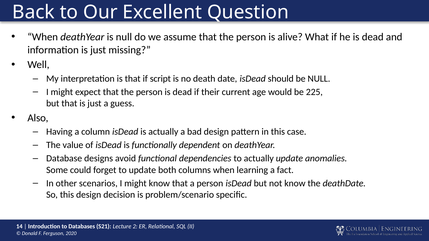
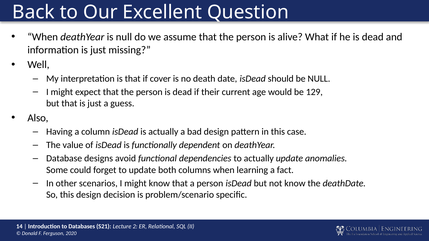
script: script -> cover
225: 225 -> 129
